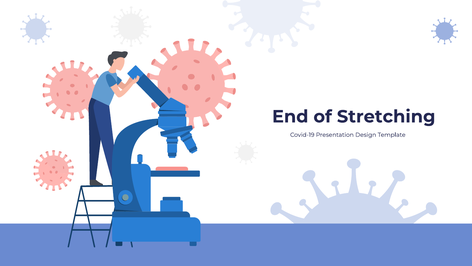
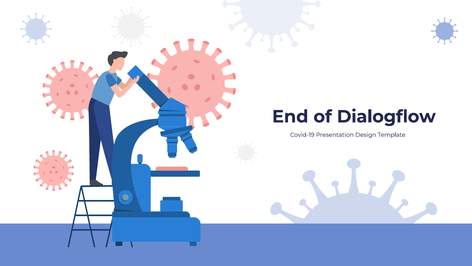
Stretching: Stretching -> Dialogflow
